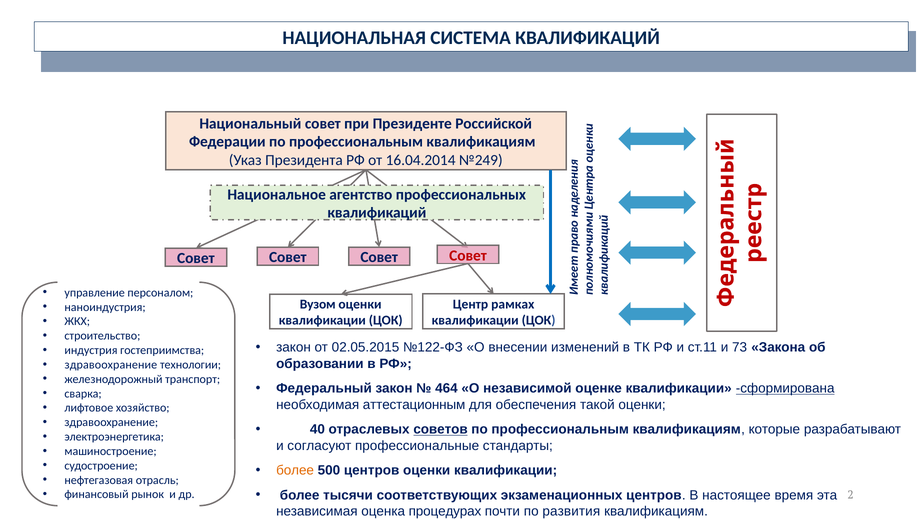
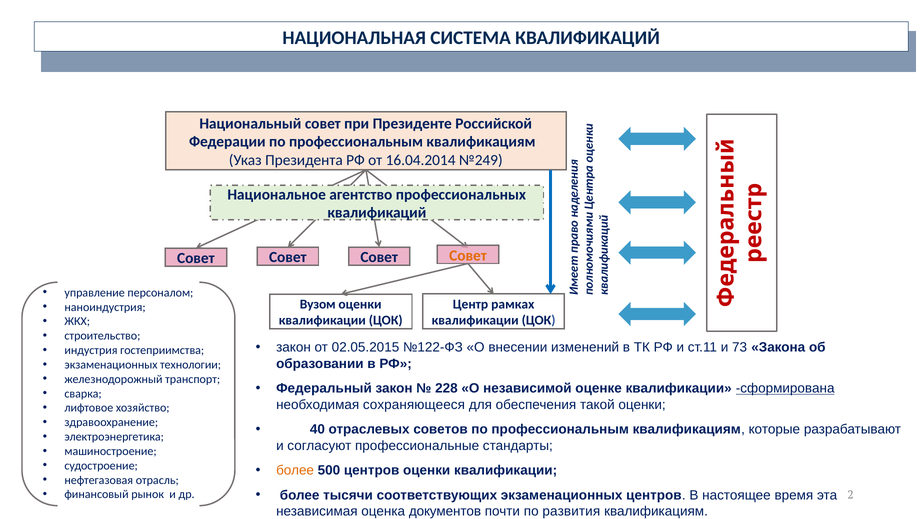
Совет at (468, 256) colour: red -> orange
здравоохранение at (111, 365): здравоохранение -> экзаменационных
464: 464 -> 228
аттестационным: аттестационным -> сохраняющееся
советов underline: present -> none
процедурах: процедурах -> документов
